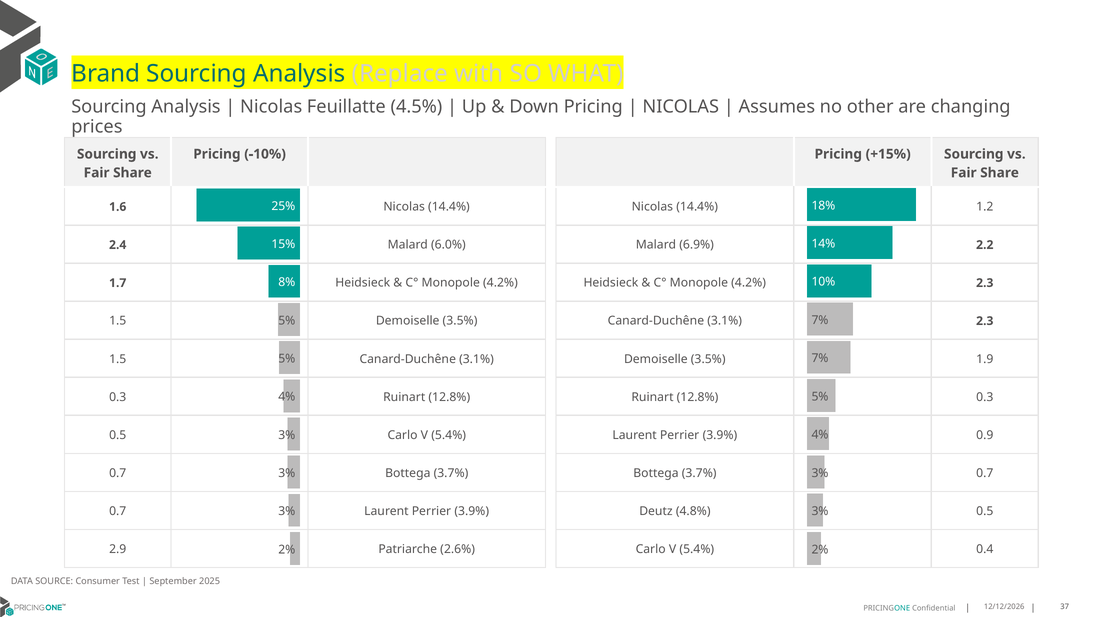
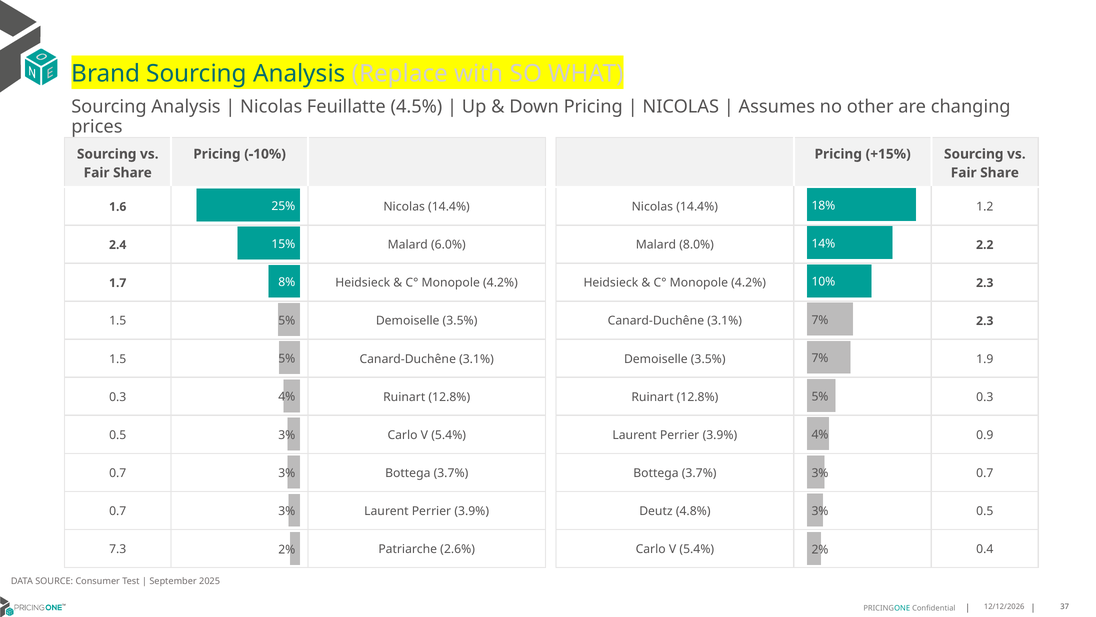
6.9%: 6.9% -> 8.0%
2.9: 2.9 -> 7.3
